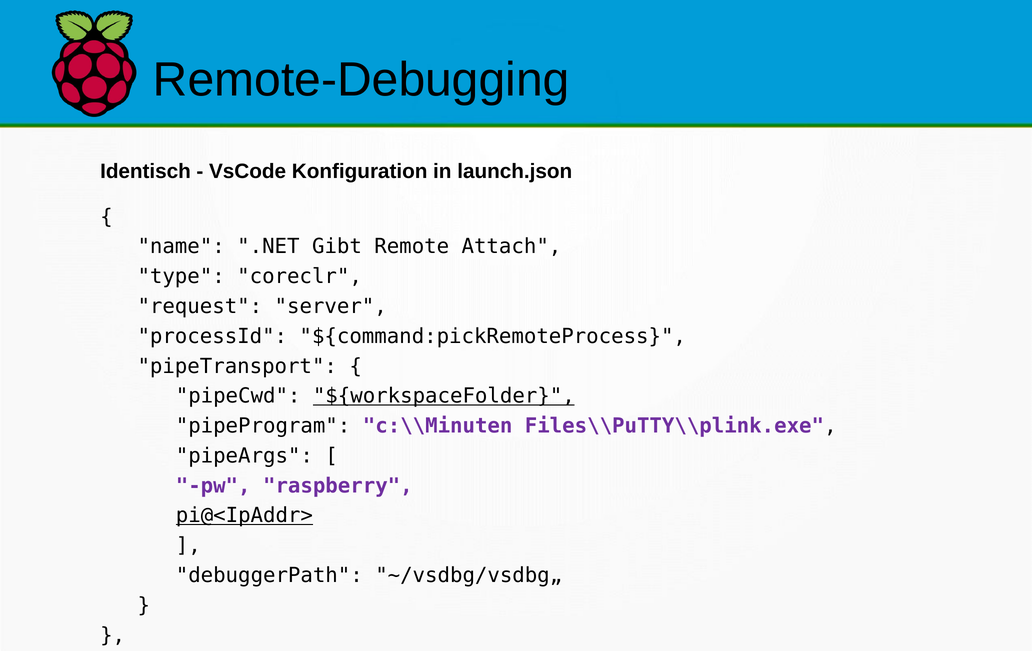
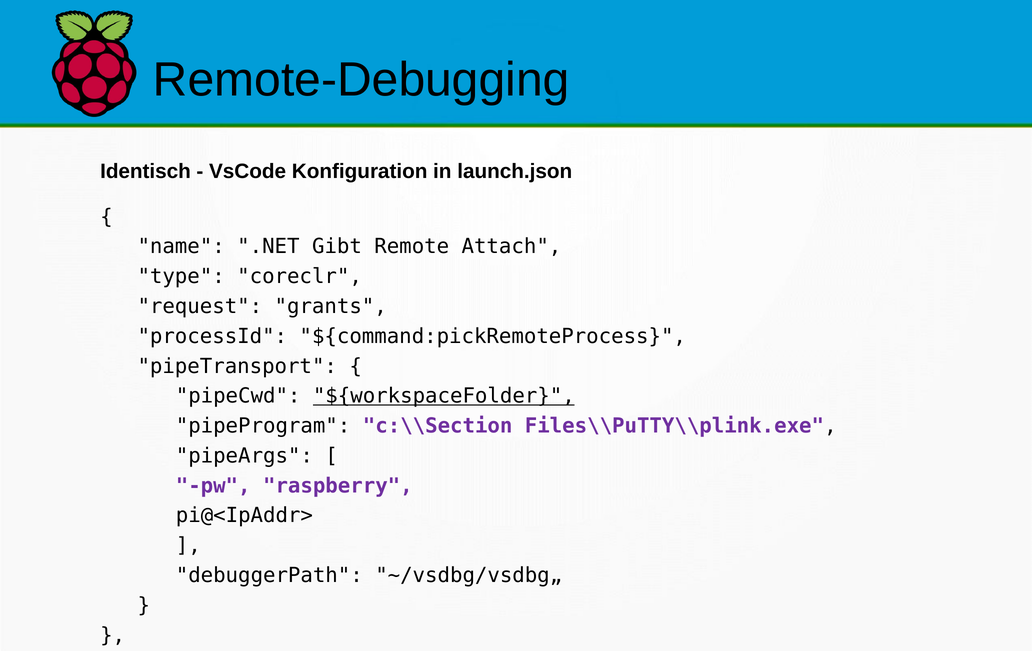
server: server -> grants
c:\\Minuten: c:\\Minuten -> c:\\Section
pi@<IpAddr> underline: present -> none
